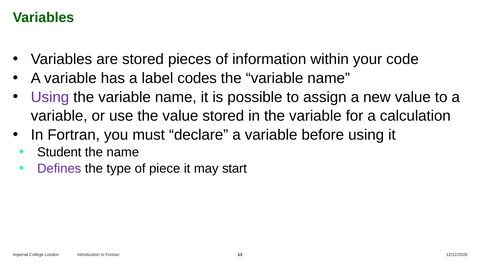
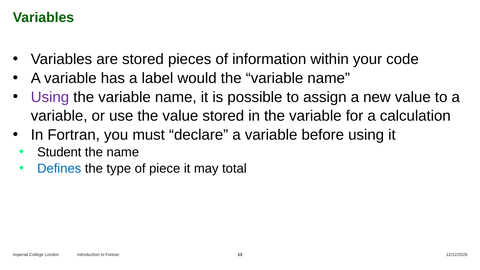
codes: codes -> would
Defines colour: purple -> blue
start: start -> total
